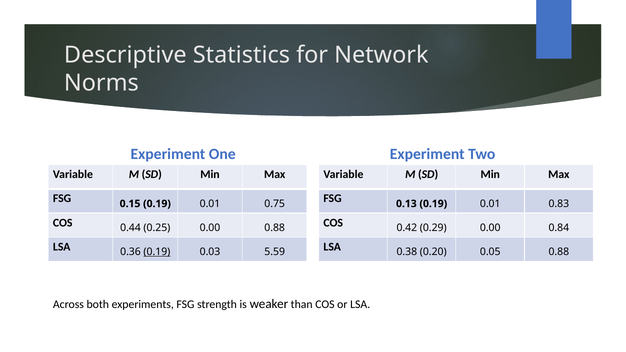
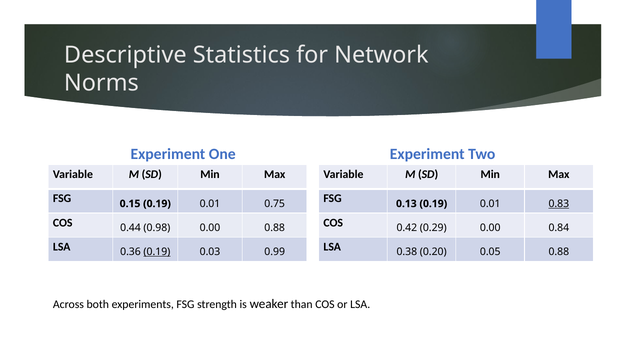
0.83 underline: none -> present
0.25: 0.25 -> 0.98
5.59: 5.59 -> 0.99
